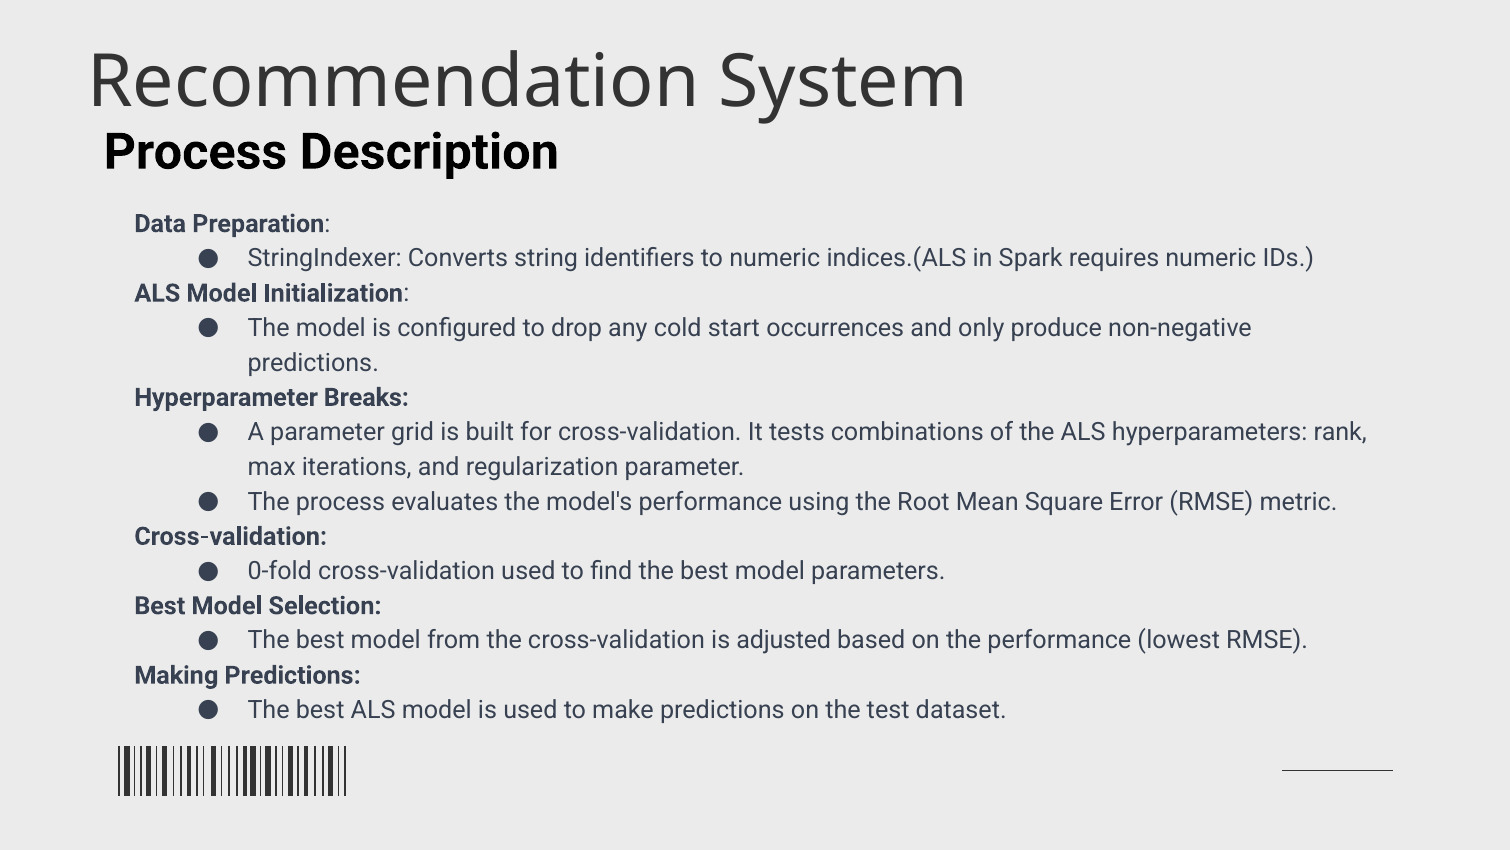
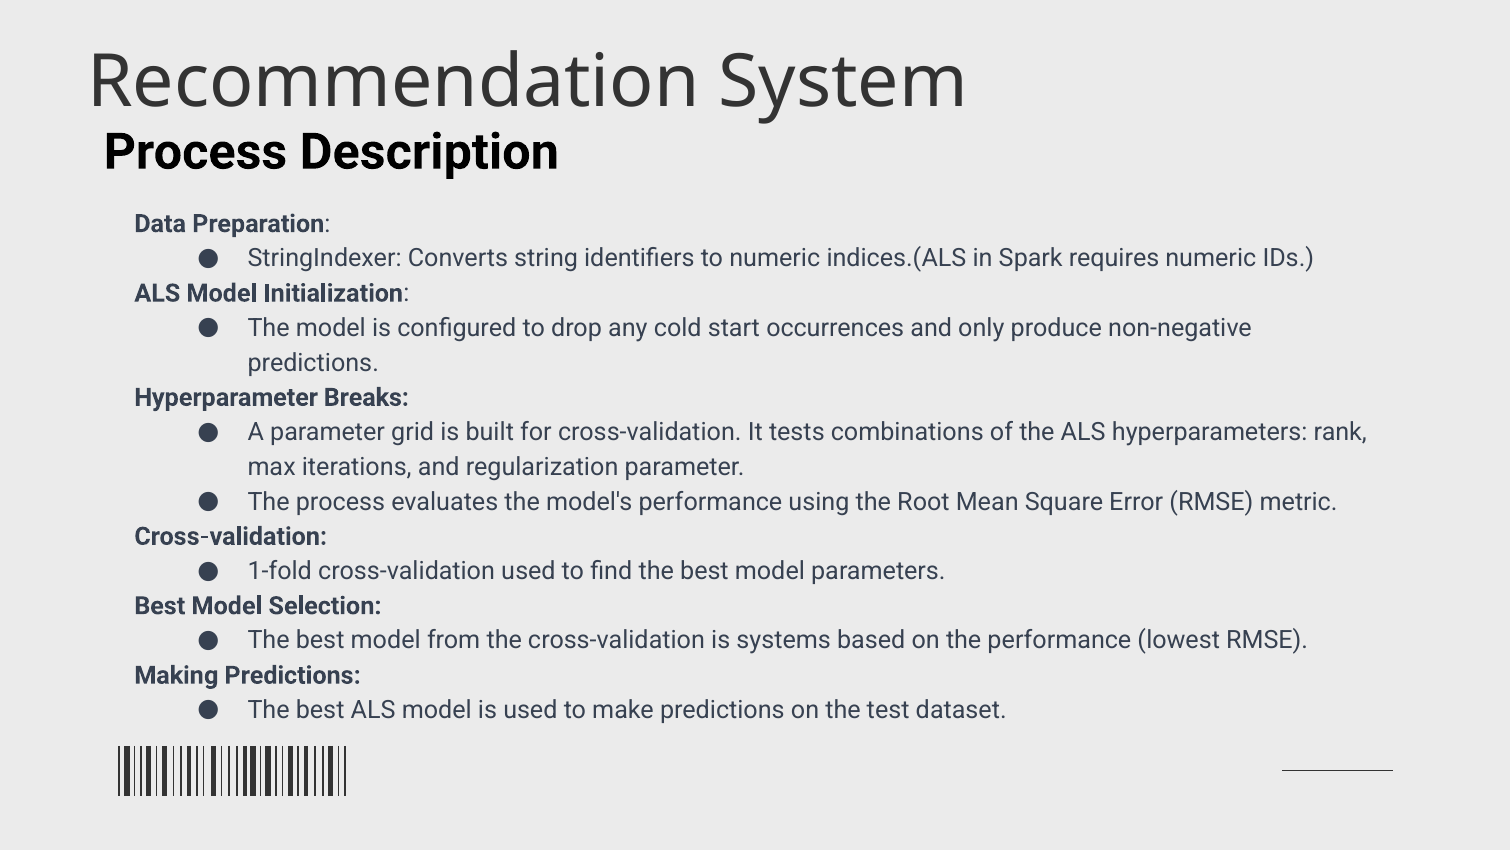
0-fold: 0-fold -> 1-fold
adjusted: adjusted -> systems
